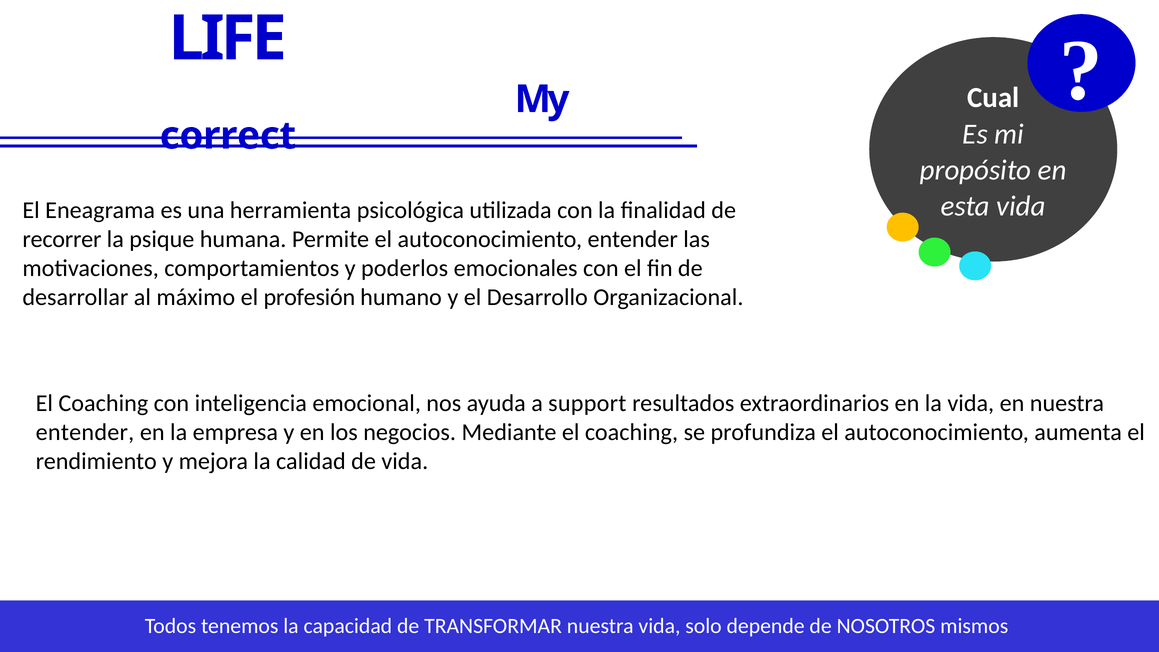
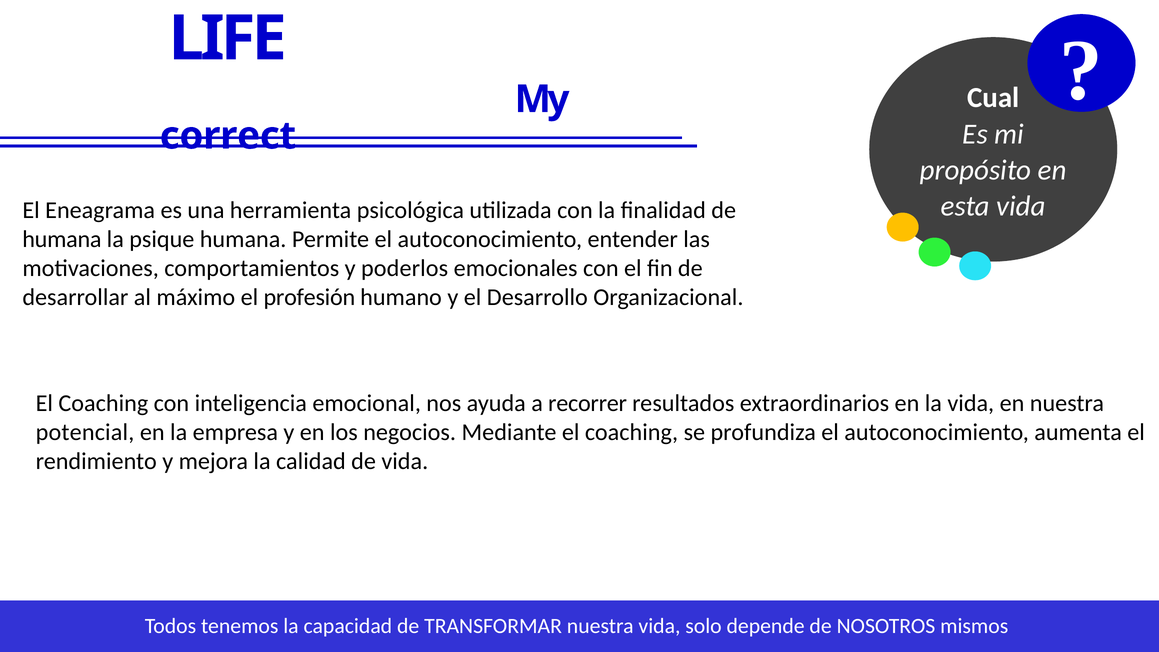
recorrer at (62, 239): recorrer -> humana
support: support -> recorrer
entender at (85, 432): entender -> potencial
